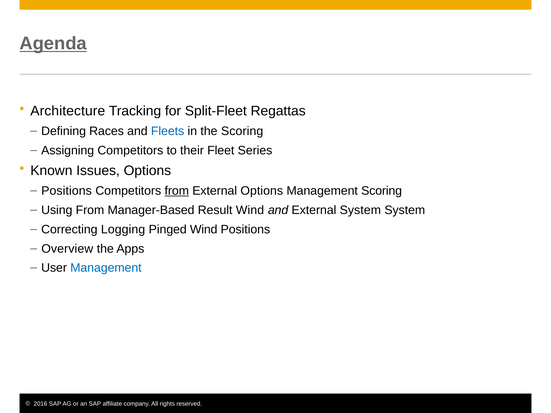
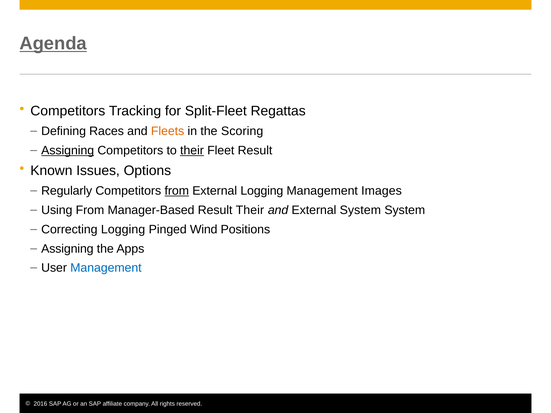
Architecture at (68, 111): Architecture -> Competitors
Fleets colour: blue -> orange
Assigning at (68, 151) underline: none -> present
their at (192, 151) underline: none -> present
Fleet Series: Series -> Result
Positions at (67, 191): Positions -> Regularly
External Options: Options -> Logging
Management Scoring: Scoring -> Images
Result Wind: Wind -> Their
Overview at (67, 249): Overview -> Assigning
